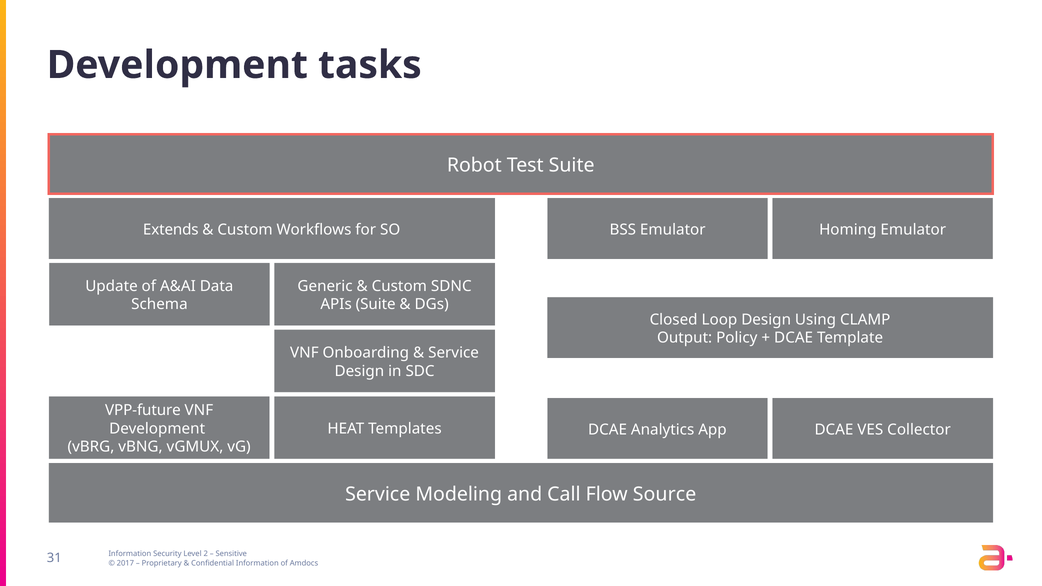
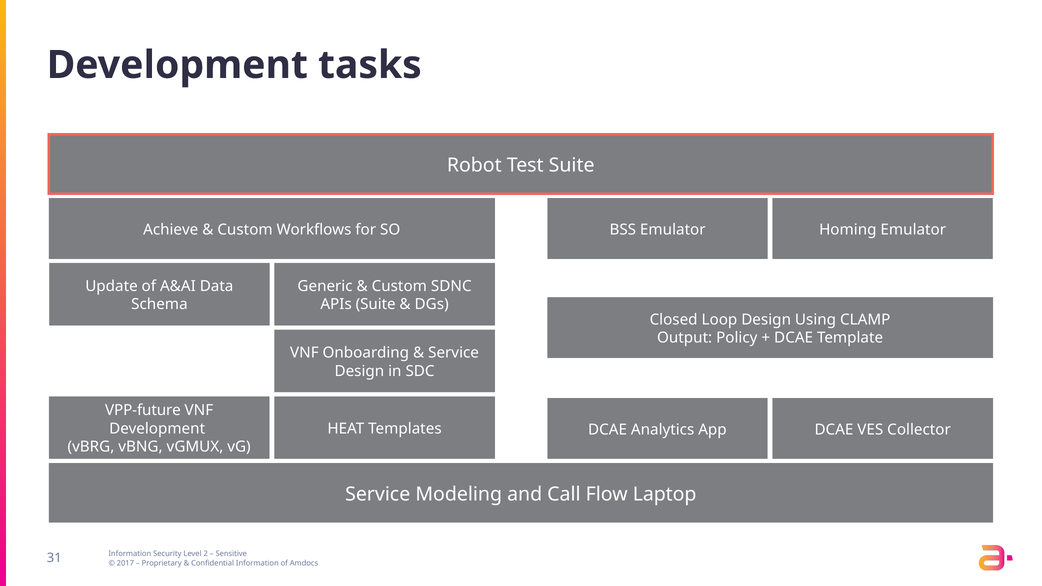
Extends: Extends -> Achieve
Source: Source -> Laptop
